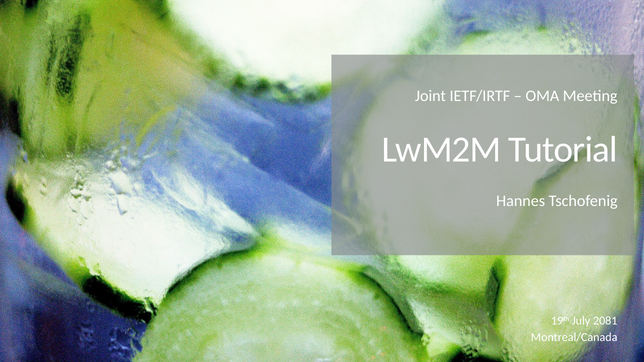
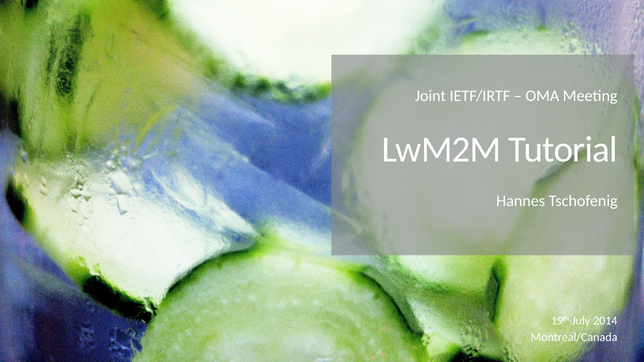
2081: 2081 -> 2014
